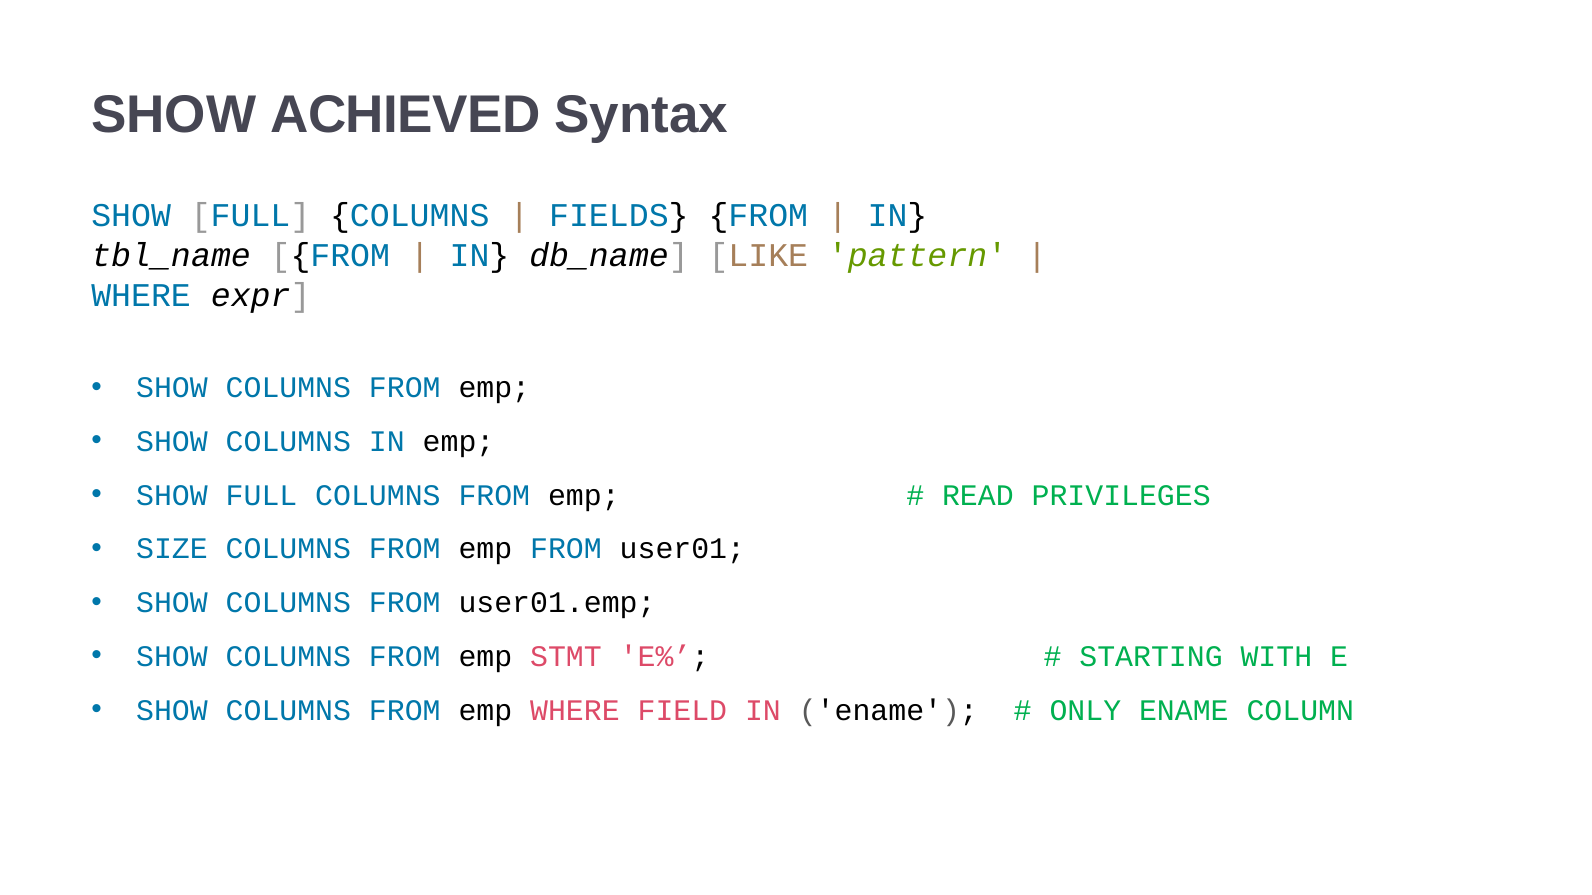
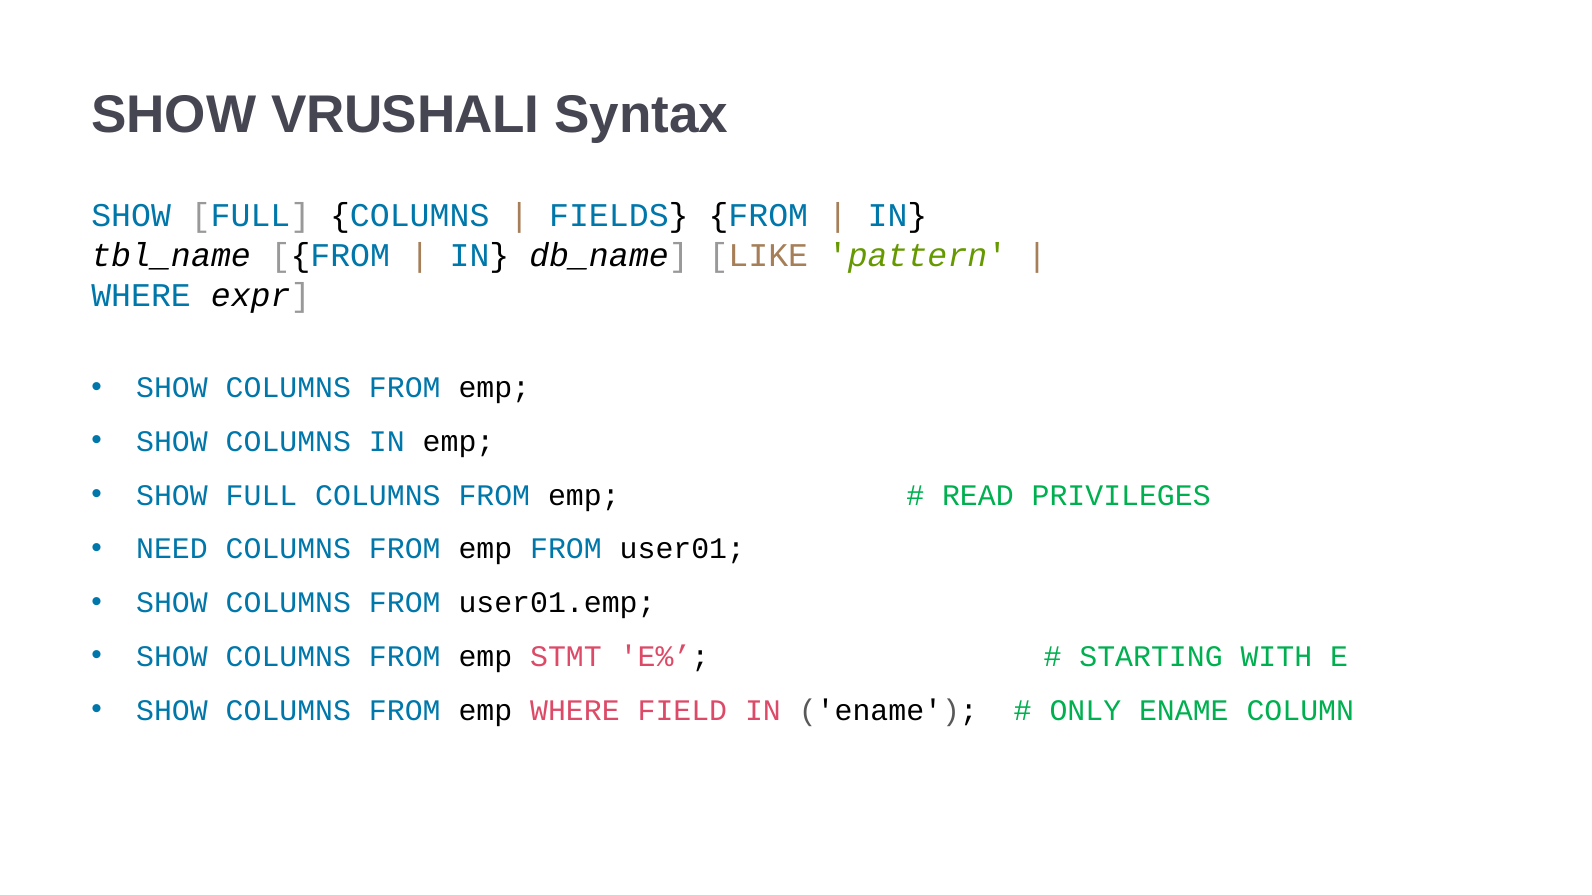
ACHIEVED: ACHIEVED -> VRUSHALI
SIZE: SIZE -> NEED
